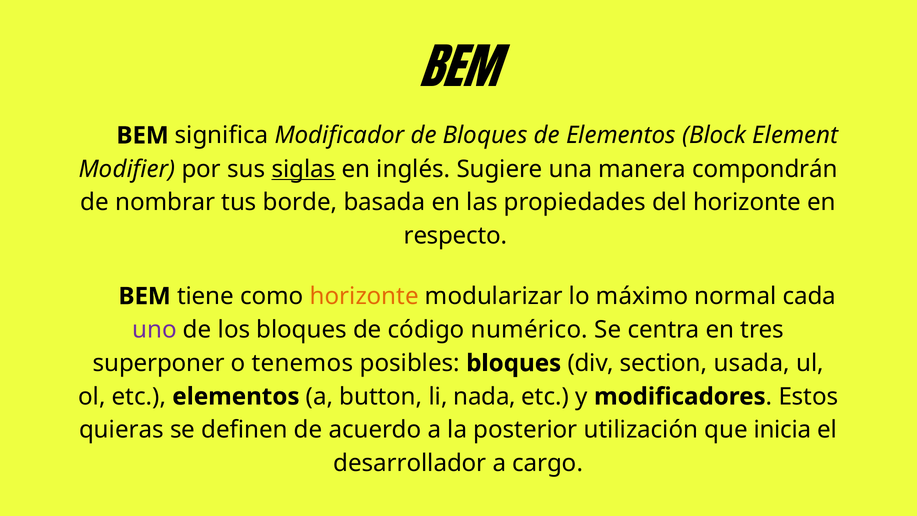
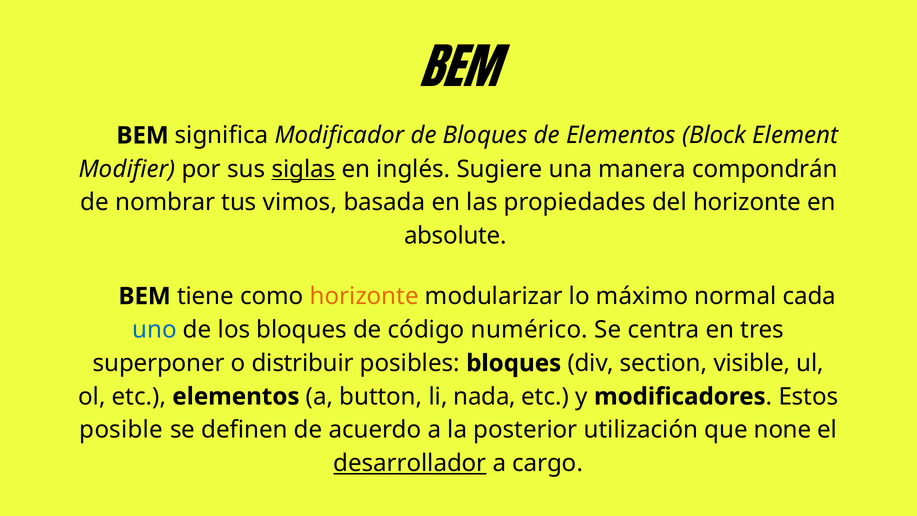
borde: borde -> vimos
respecto: respecto -> absolute
uno colour: purple -> blue
tenemos: tenemos -> distribuir
usada: usada -> visible
quieras: quieras -> posible
inicia: inicia -> none
desarrollador underline: none -> present
